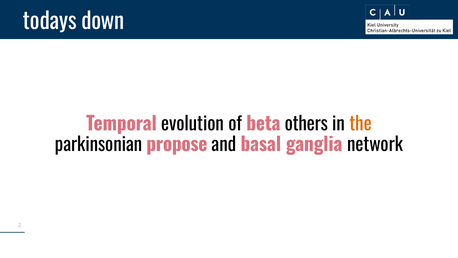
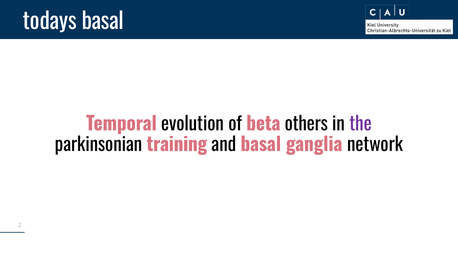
todays down: down -> basal
the colour: orange -> purple
propose: propose -> training
